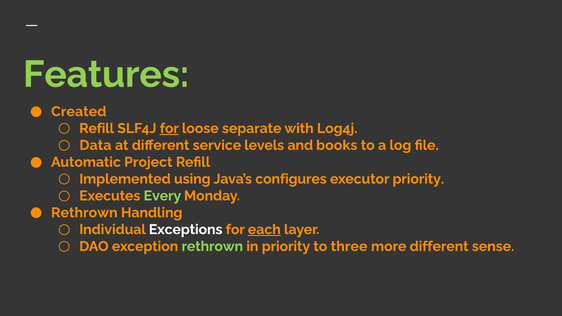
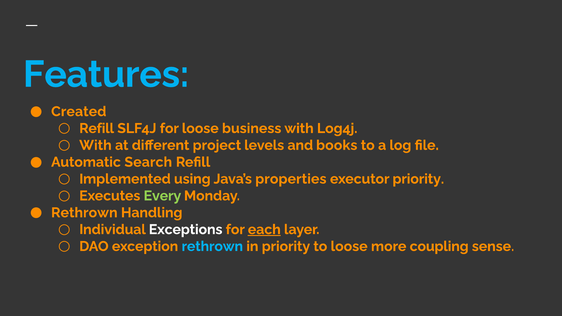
Features colour: light green -> light blue
for at (169, 128) underline: present -> none
separate: separate -> business
Data at (95, 145): Data -> With
service: service -> project
Project: Project -> Search
configures: configures -> properties
rethrown at (212, 246) colour: light green -> light blue
to three: three -> loose
more different: different -> coupling
